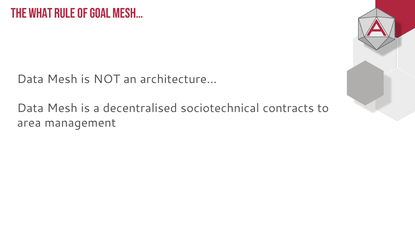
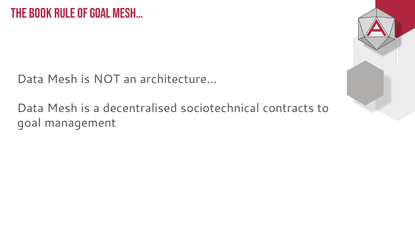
WHAT: WHAT -> BOOK
area at (29, 123): area -> goal
